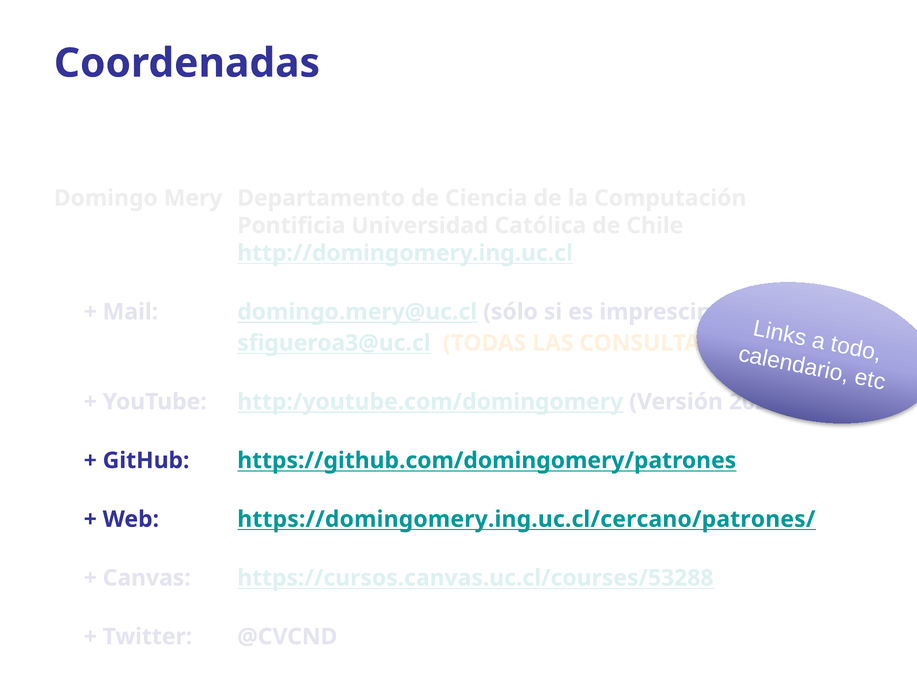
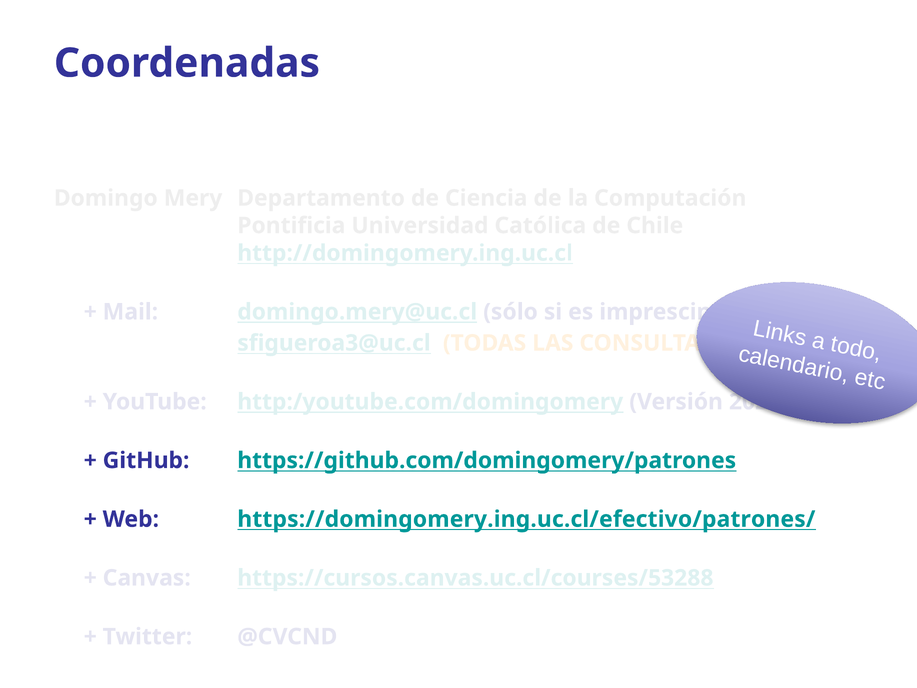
https://domingomery.ing.uc.cl/cercano/patrones/: https://domingomery.ing.uc.cl/cercano/patrones/ -> https://domingomery.ing.uc.cl/efectivo/patrones/
